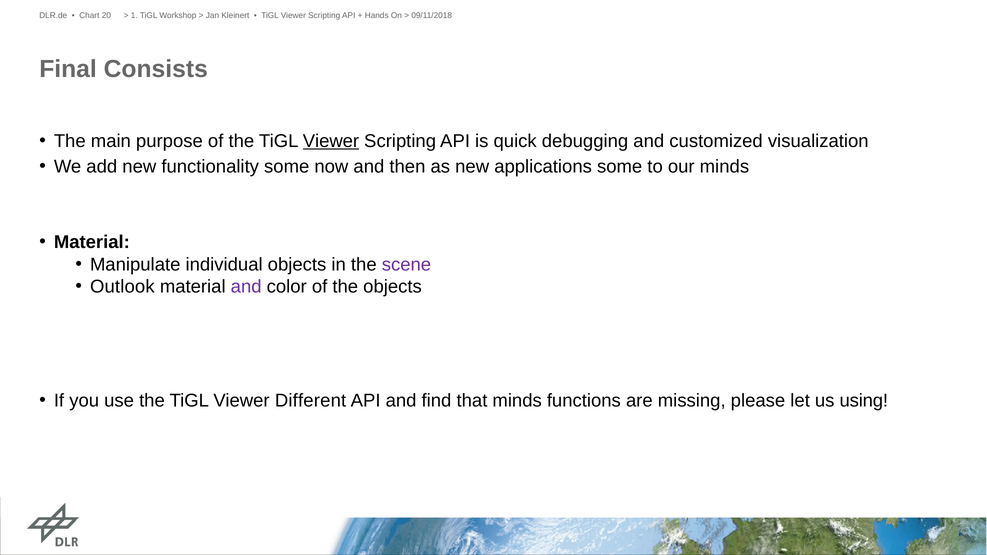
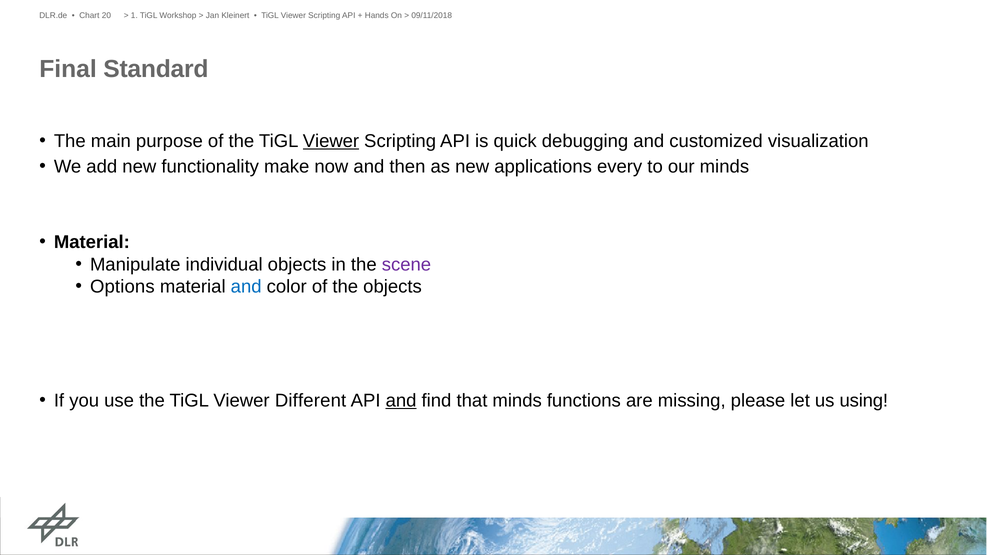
Consists: Consists -> Standard
functionality some: some -> make
applications some: some -> every
Outlook: Outlook -> Options
and at (246, 287) colour: purple -> blue
and at (401, 401) underline: none -> present
